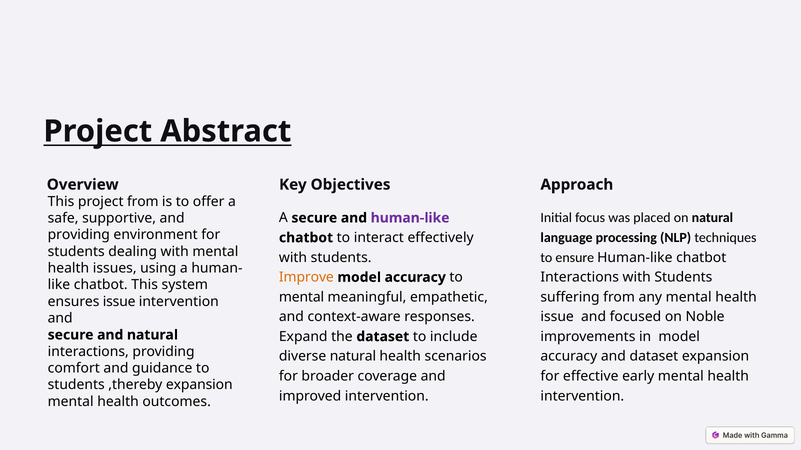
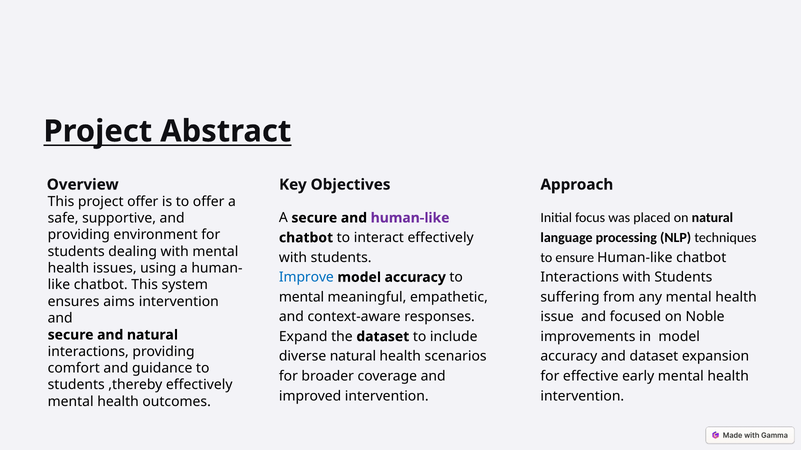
project from: from -> offer
Improve colour: orange -> blue
ensures issue: issue -> aims
,thereby expansion: expansion -> effectively
